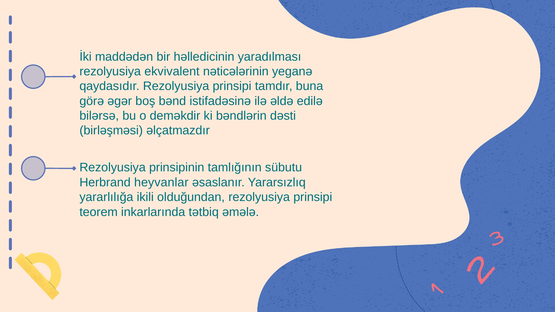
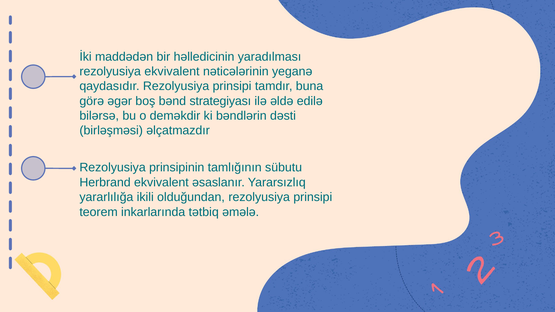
istifadəsinə: istifadəsinə -> strategiyası
Herbrand heyvanlar: heyvanlar -> ekvivalent
